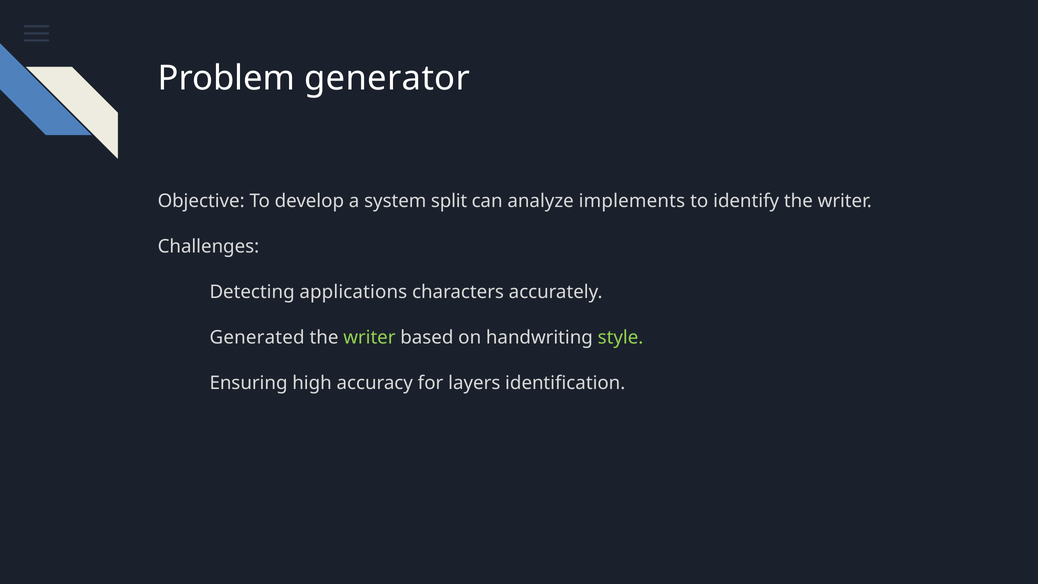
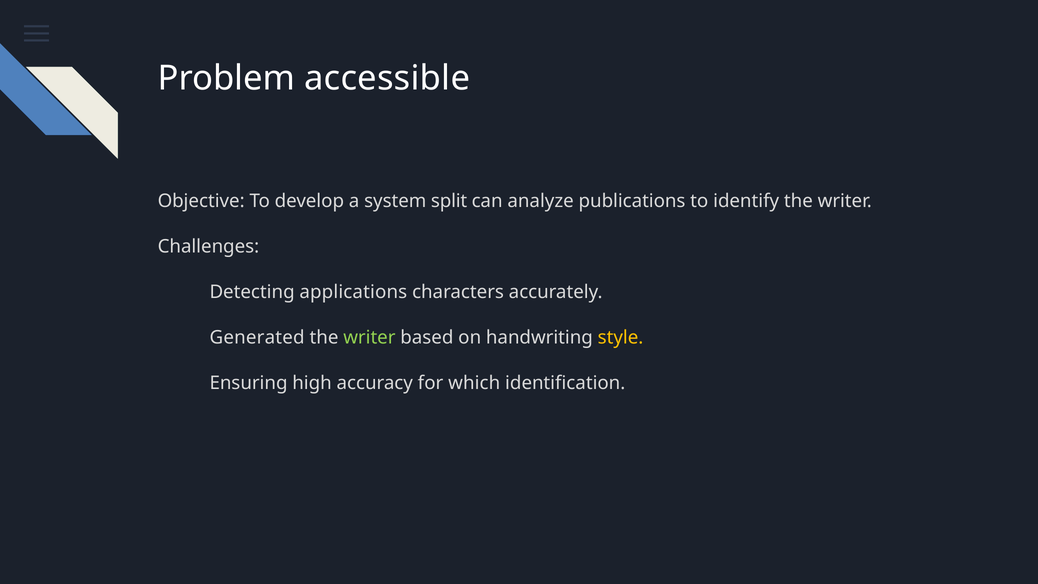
generator: generator -> accessible
implements: implements -> publications
style colour: light green -> yellow
layers: layers -> which
